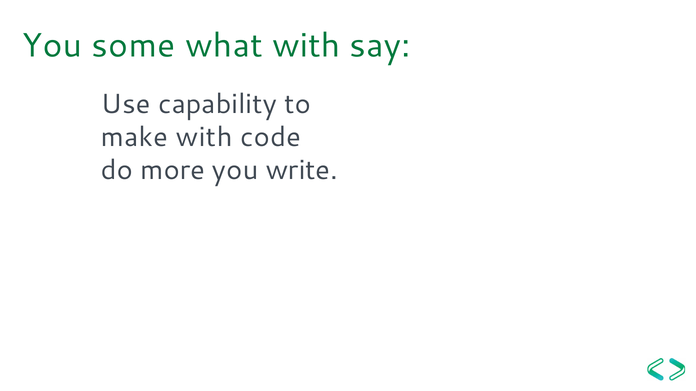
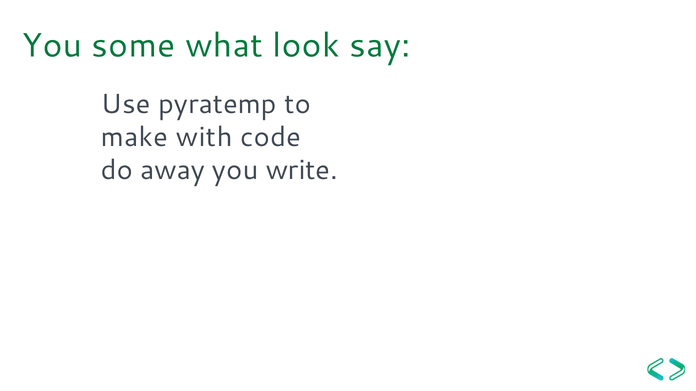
what with: with -> look
capability: capability -> pyratemp
more: more -> away
